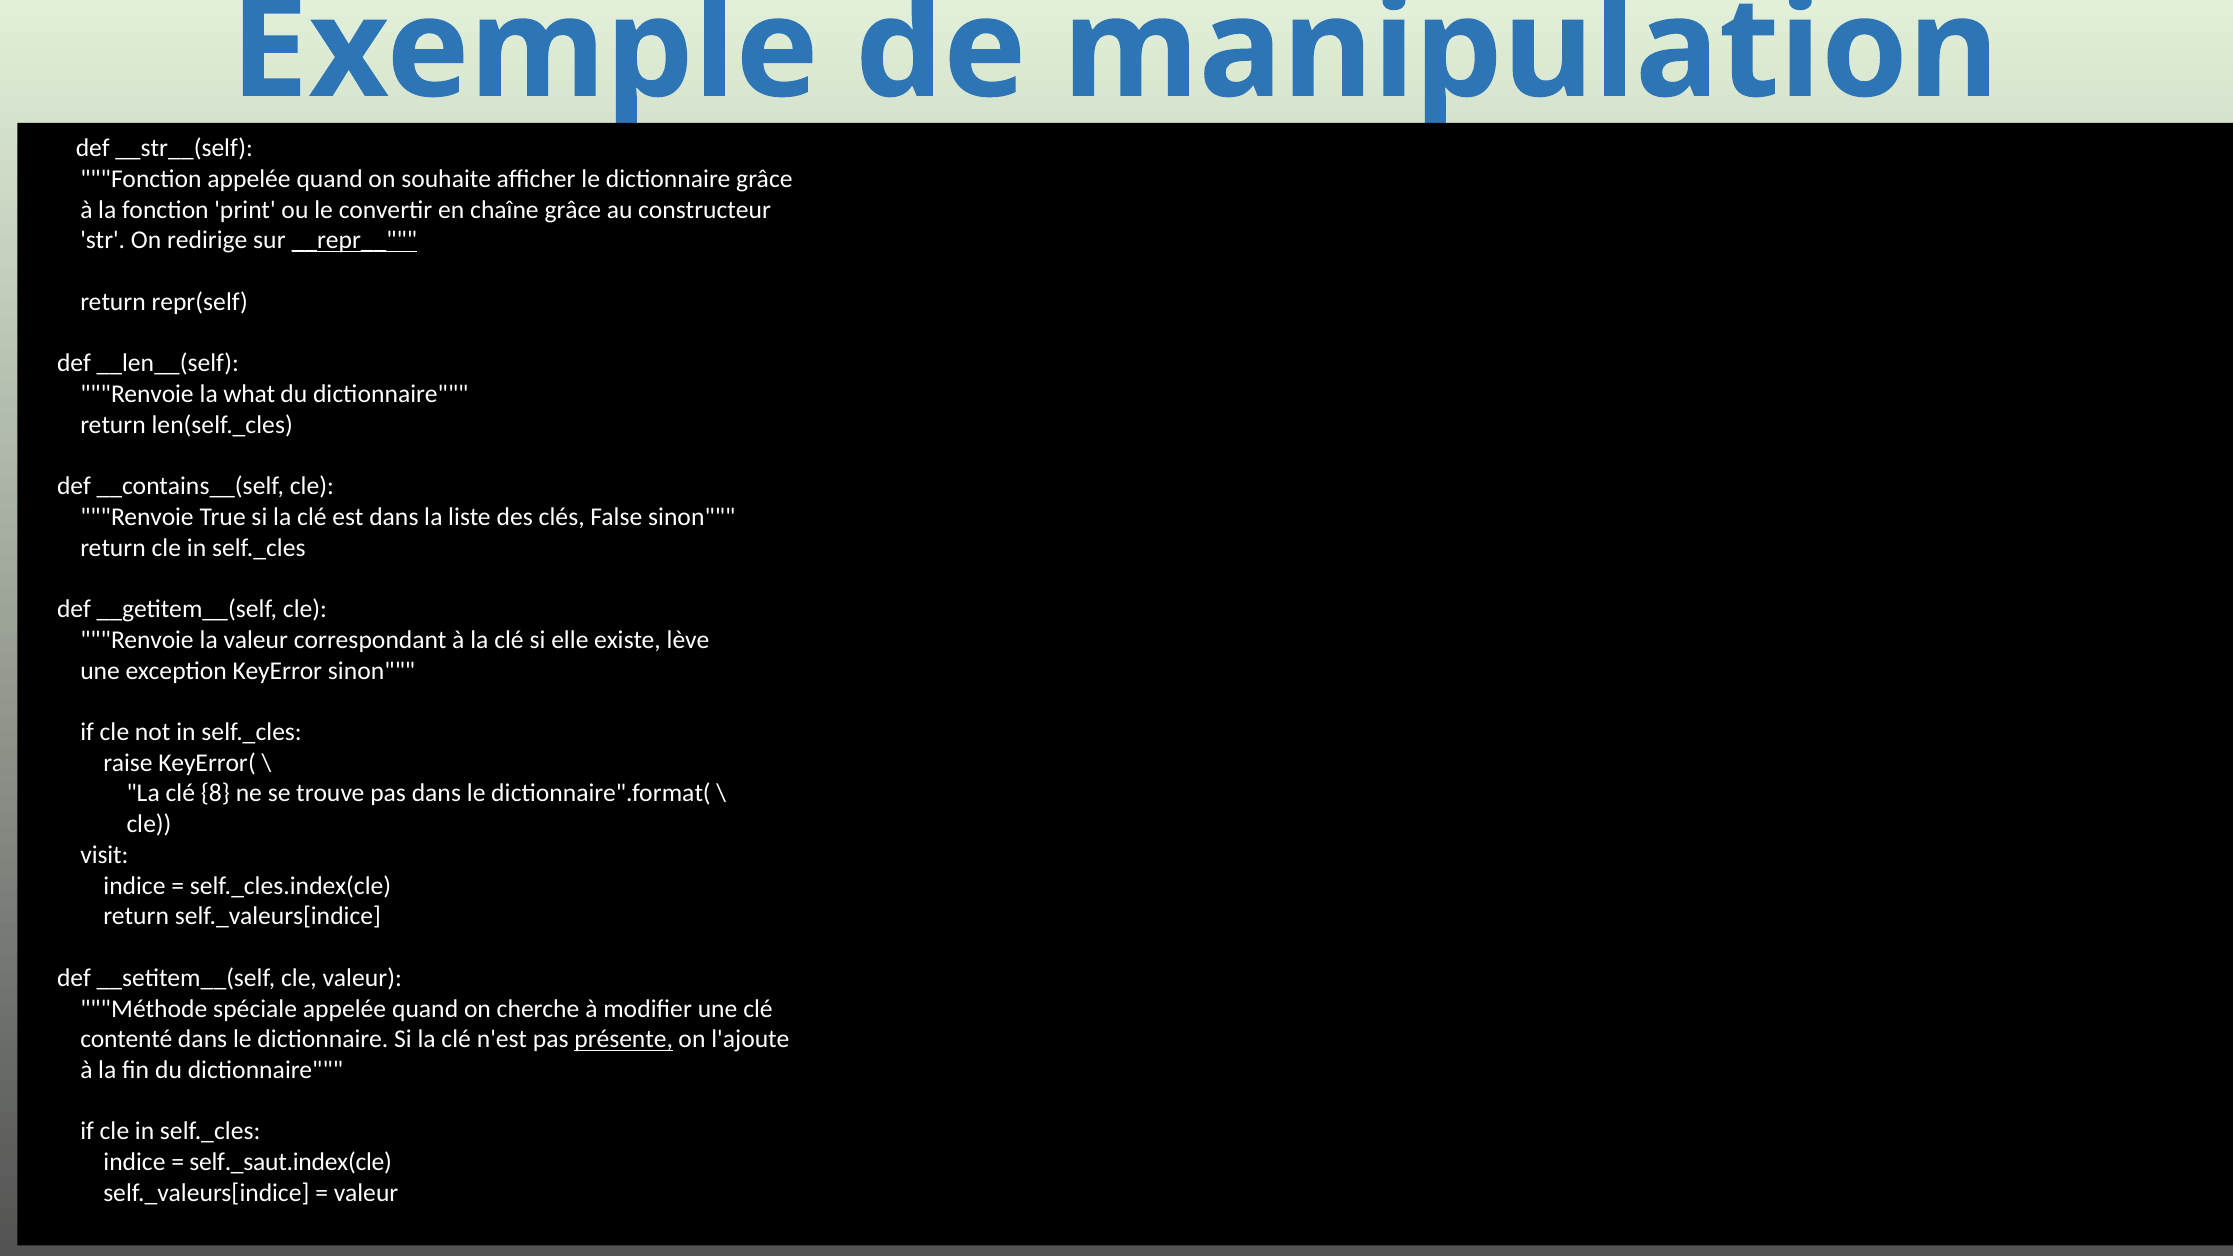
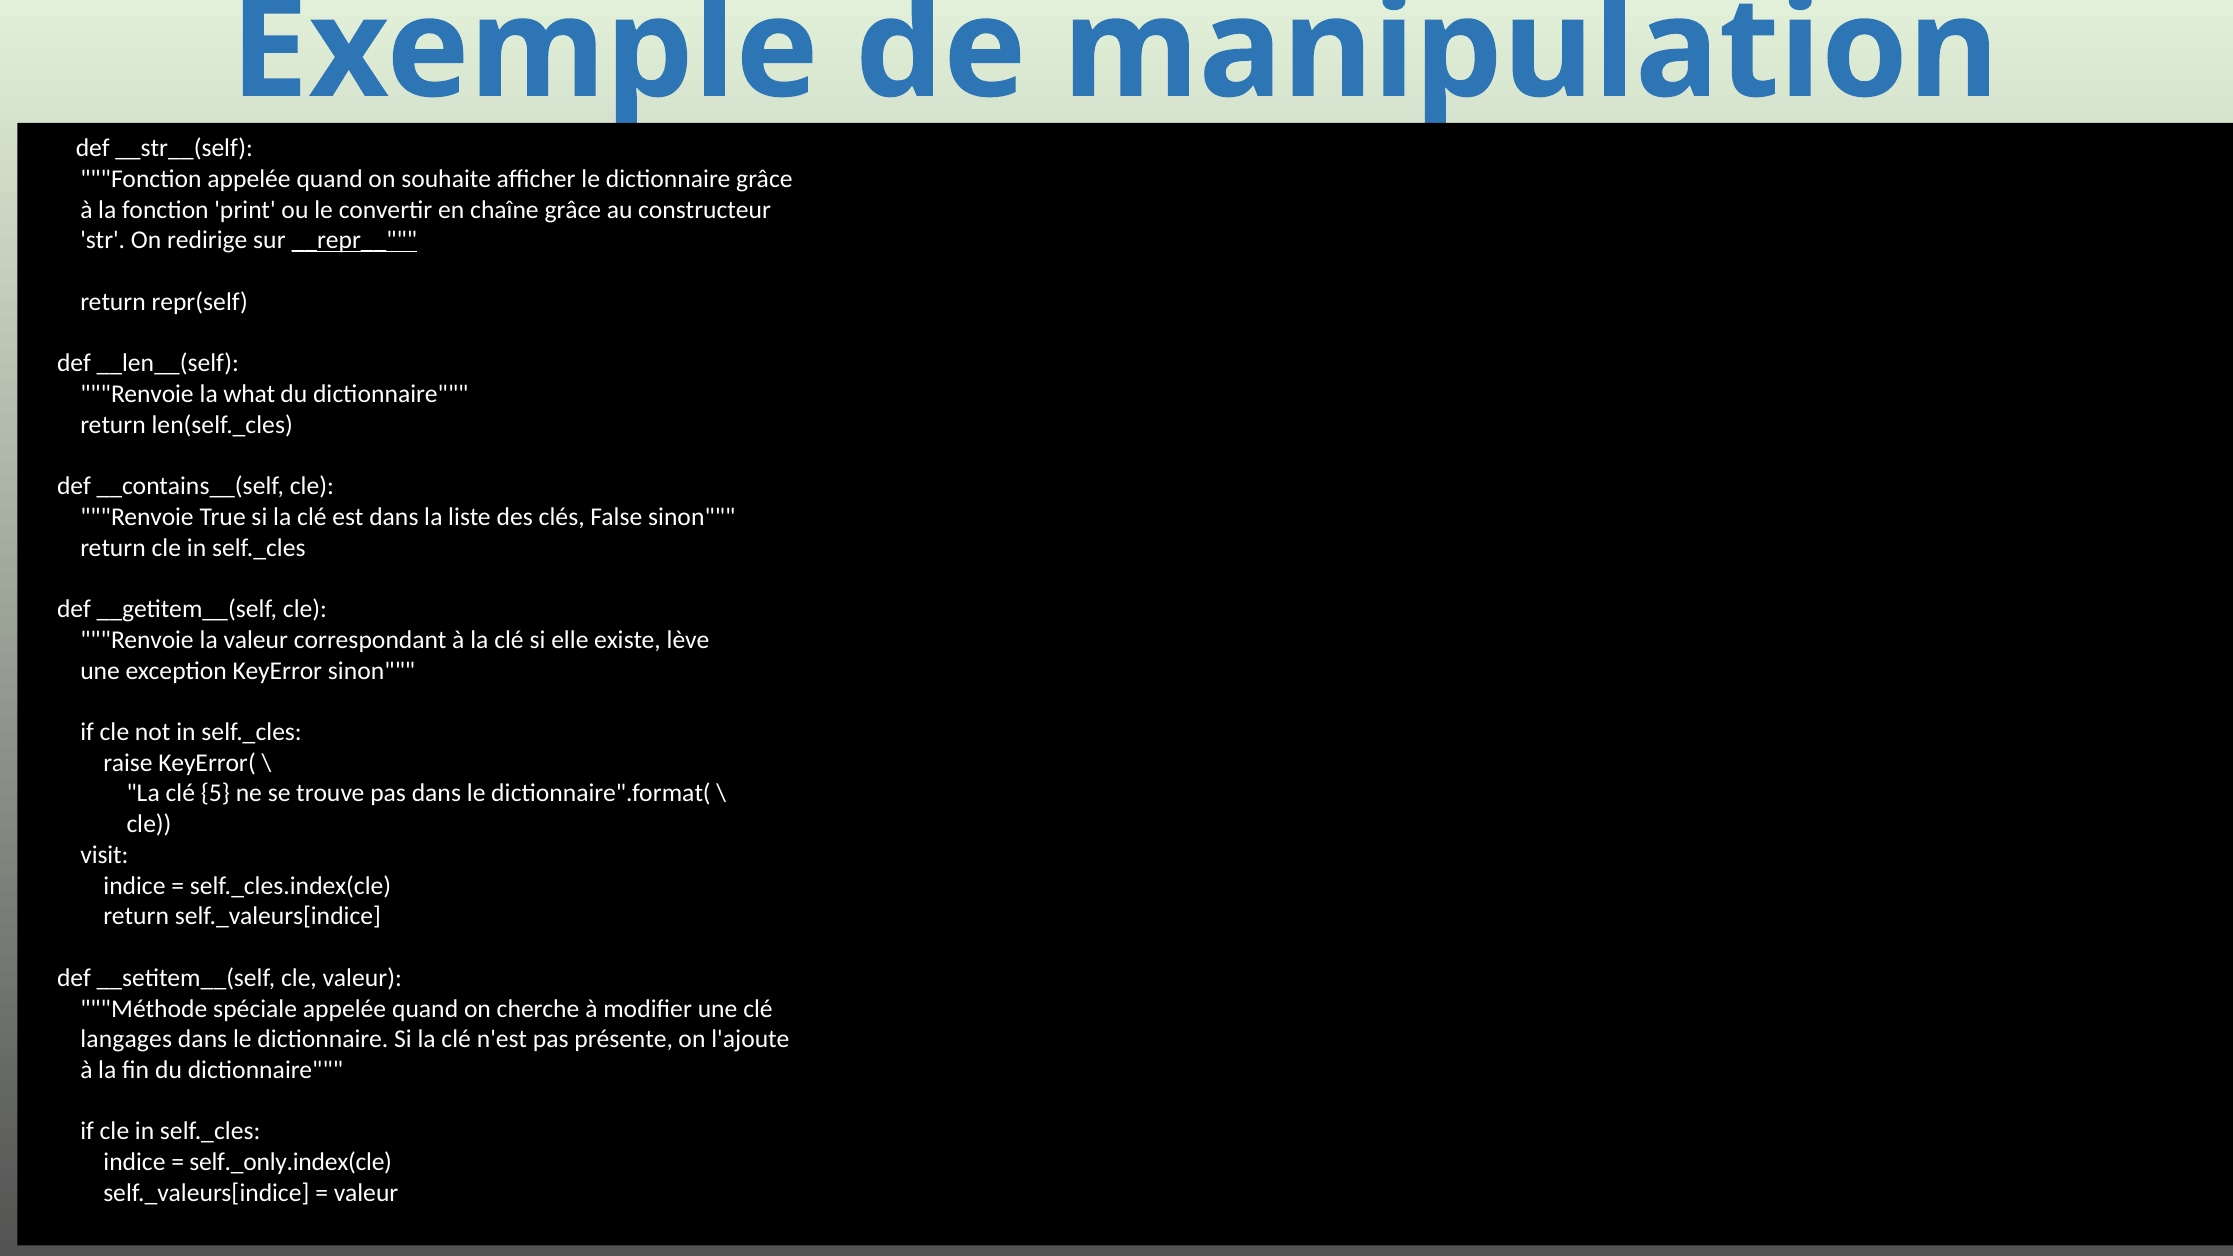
8: 8 -> 5
contenté: contenté -> langages
présente underline: present -> none
self._saut.index(cle: self._saut.index(cle -> self._only.index(cle
